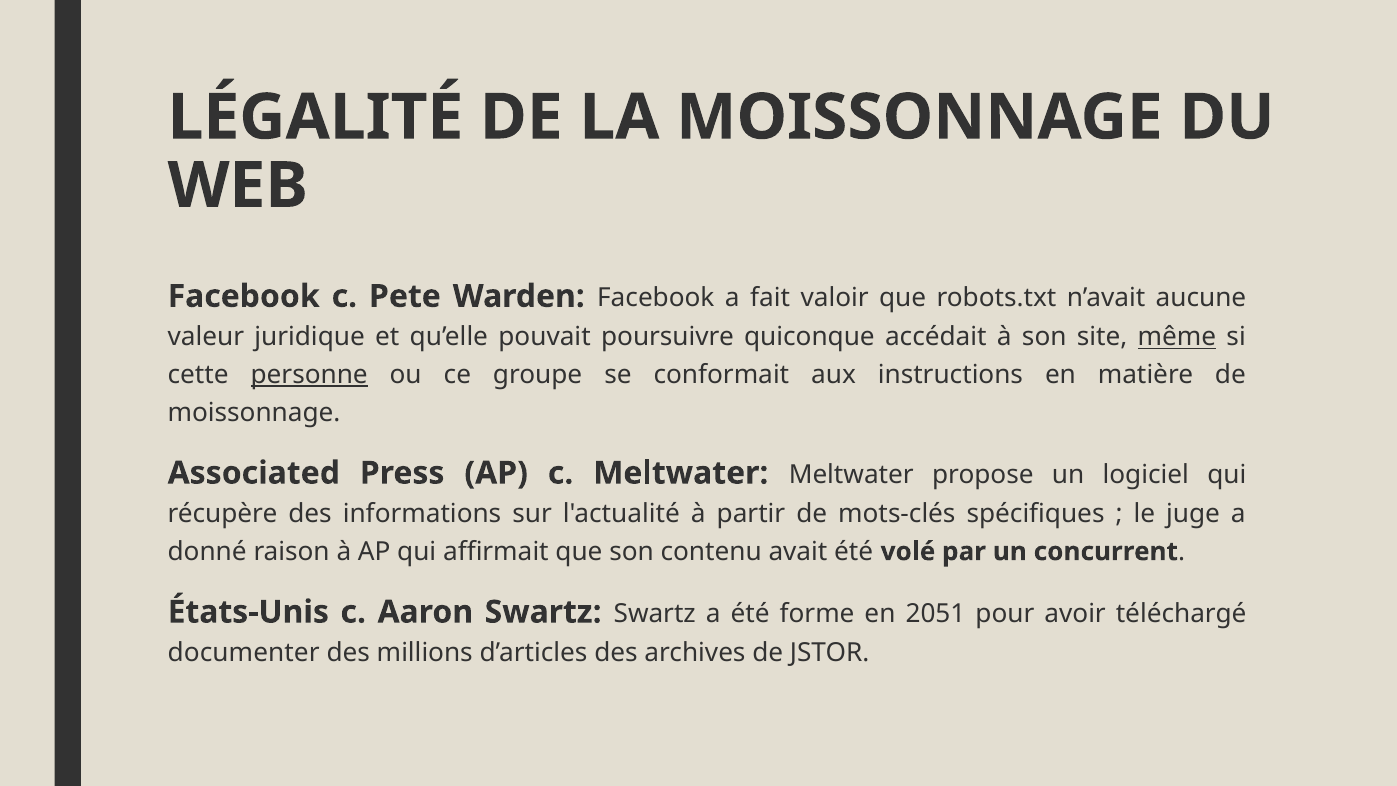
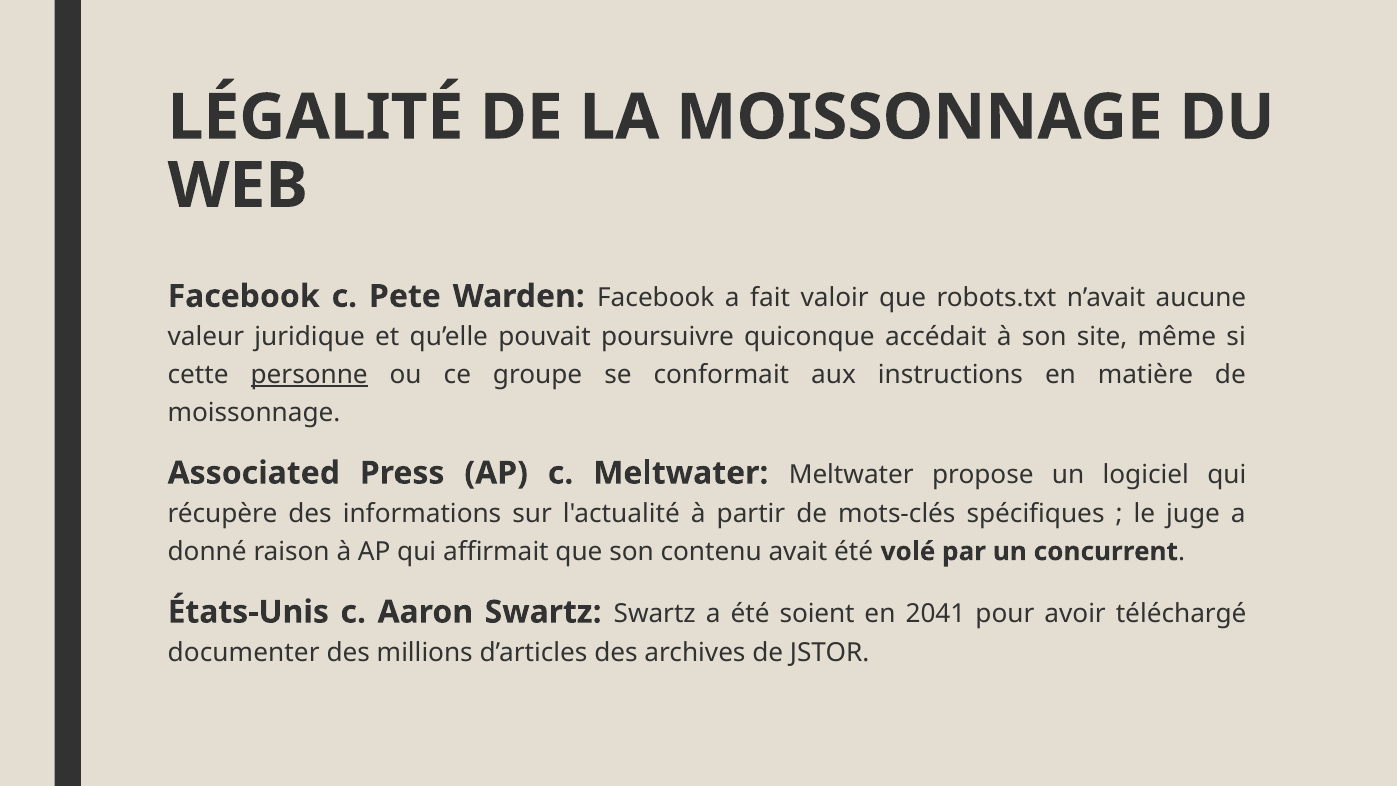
même underline: present -> none
forme: forme -> soient
2051: 2051 -> 2041
